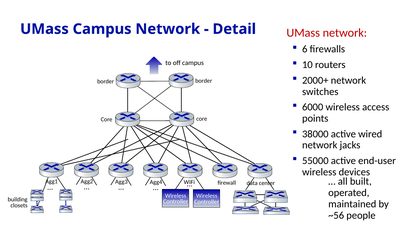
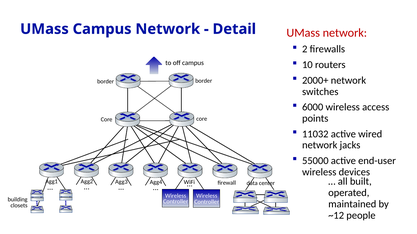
6: 6 -> 2
38000: 38000 -> 11032
~56: ~56 -> ~12
